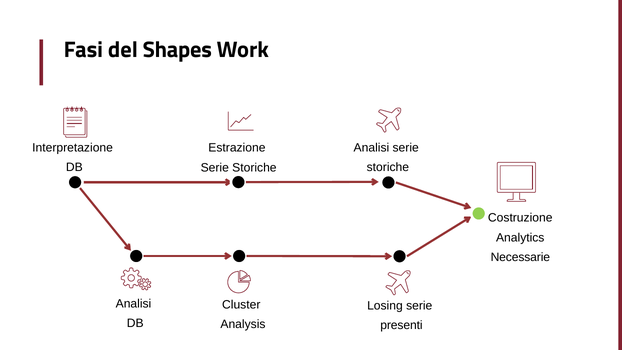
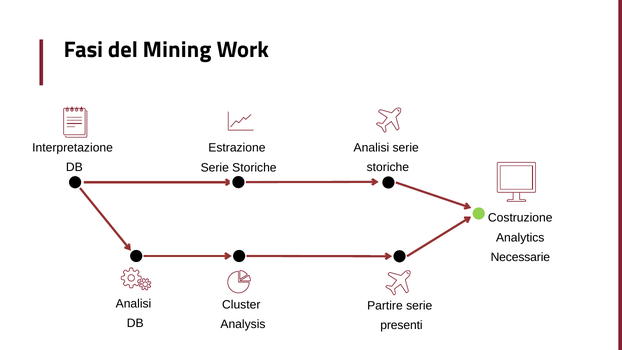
Shapes: Shapes -> Mining
Losing: Losing -> Partire
